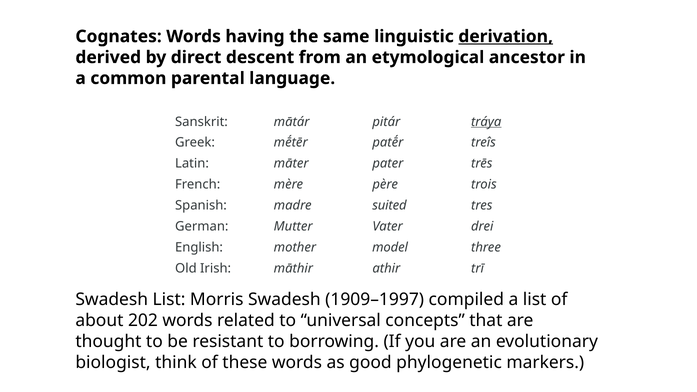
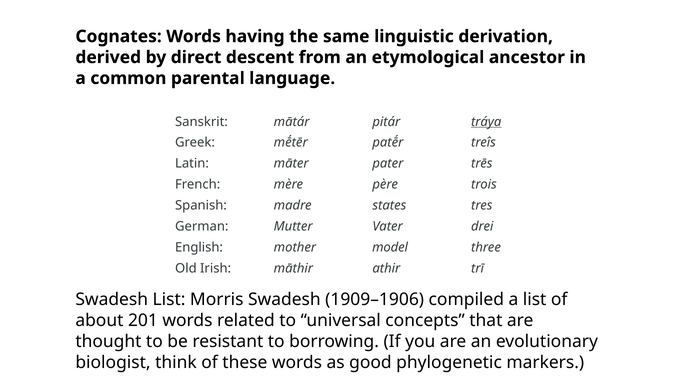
derivation underline: present -> none
suited: suited -> states
1909–1997: 1909–1997 -> 1909–1906
202: 202 -> 201
